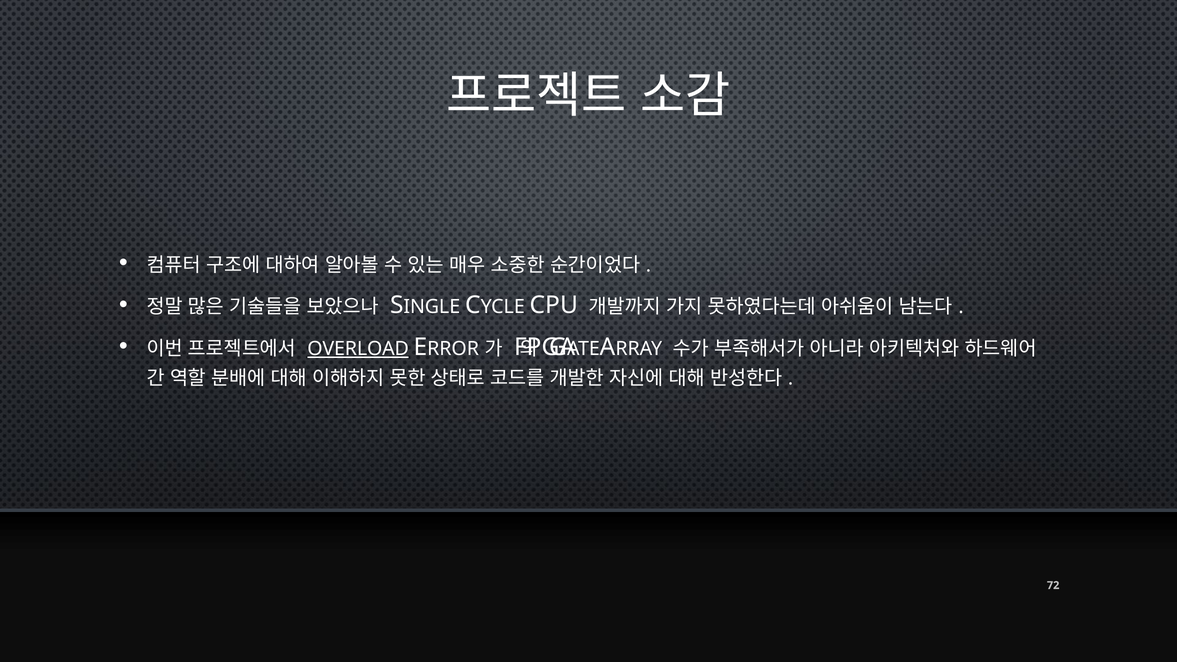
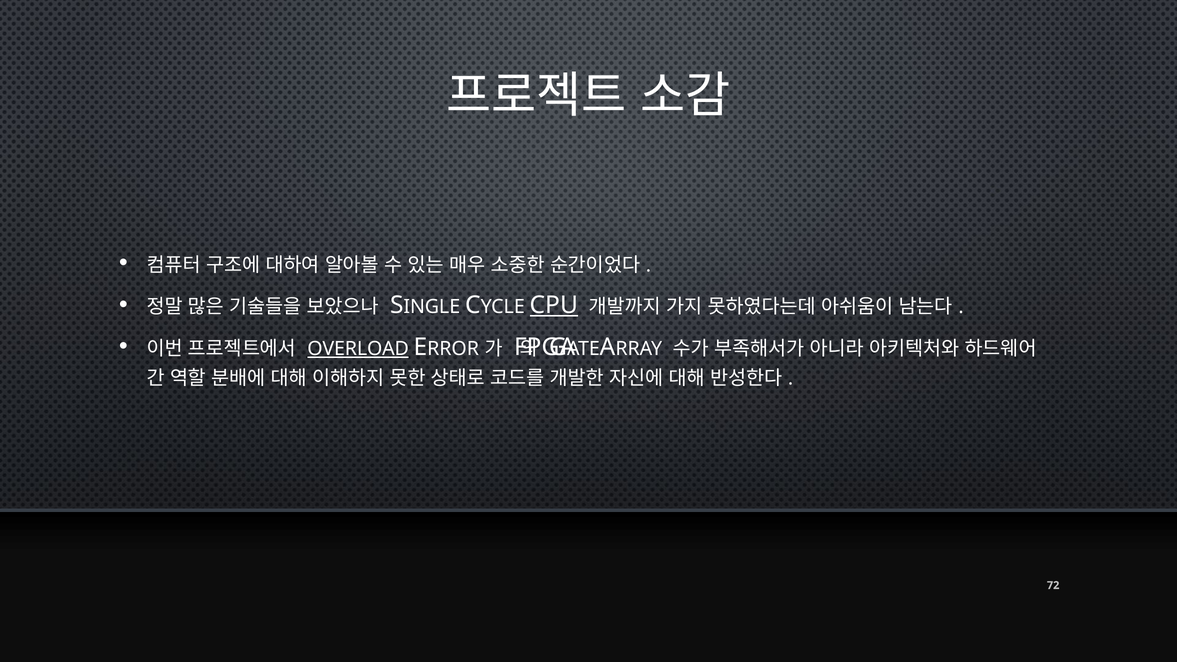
CPU underline: none -> present
